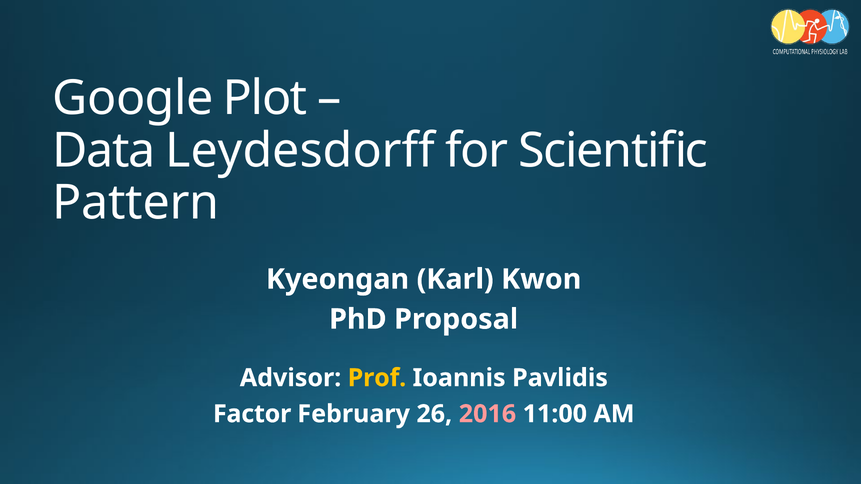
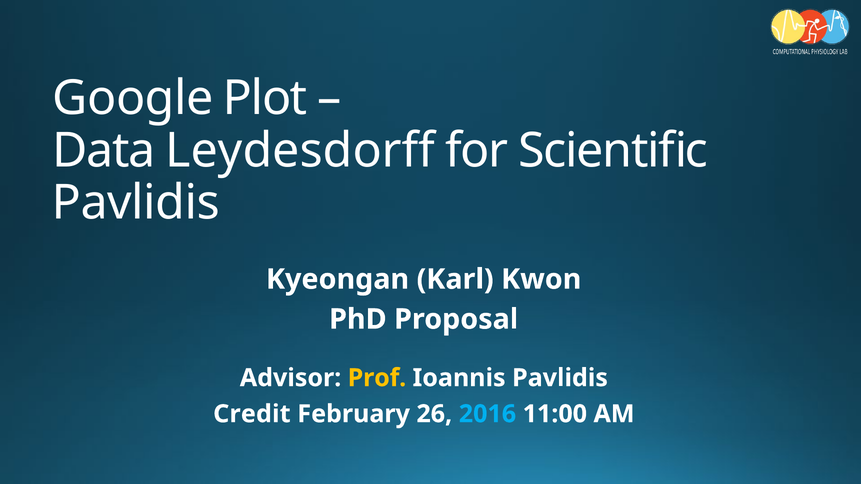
Pattern at (136, 203): Pattern -> Pavlidis
Factor: Factor -> Credit
2016 colour: pink -> light blue
